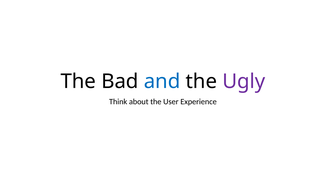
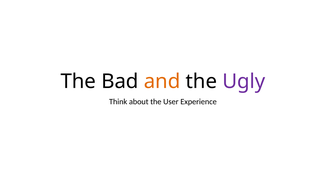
and colour: blue -> orange
